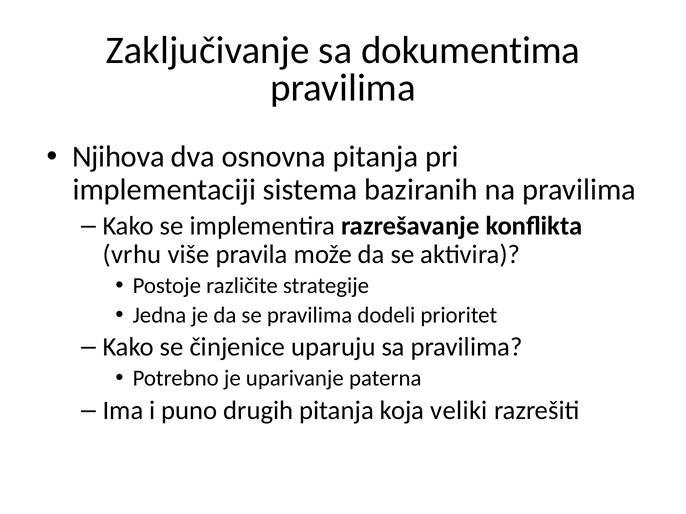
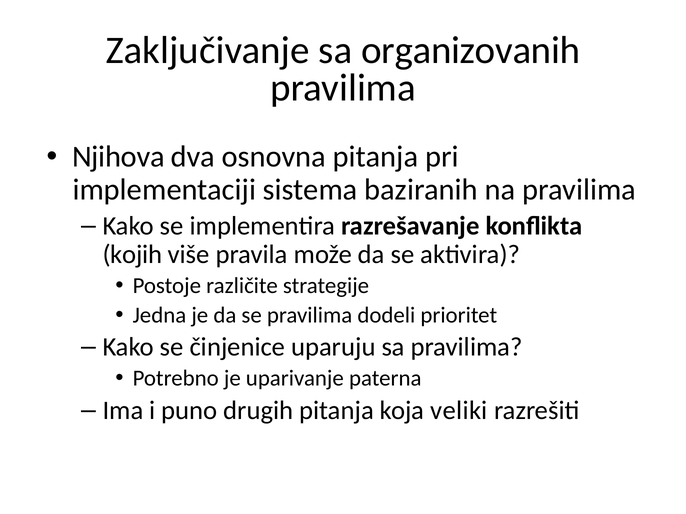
dokumentima: dokumentima -> organizovanih
vrhu: vrhu -> kojih
